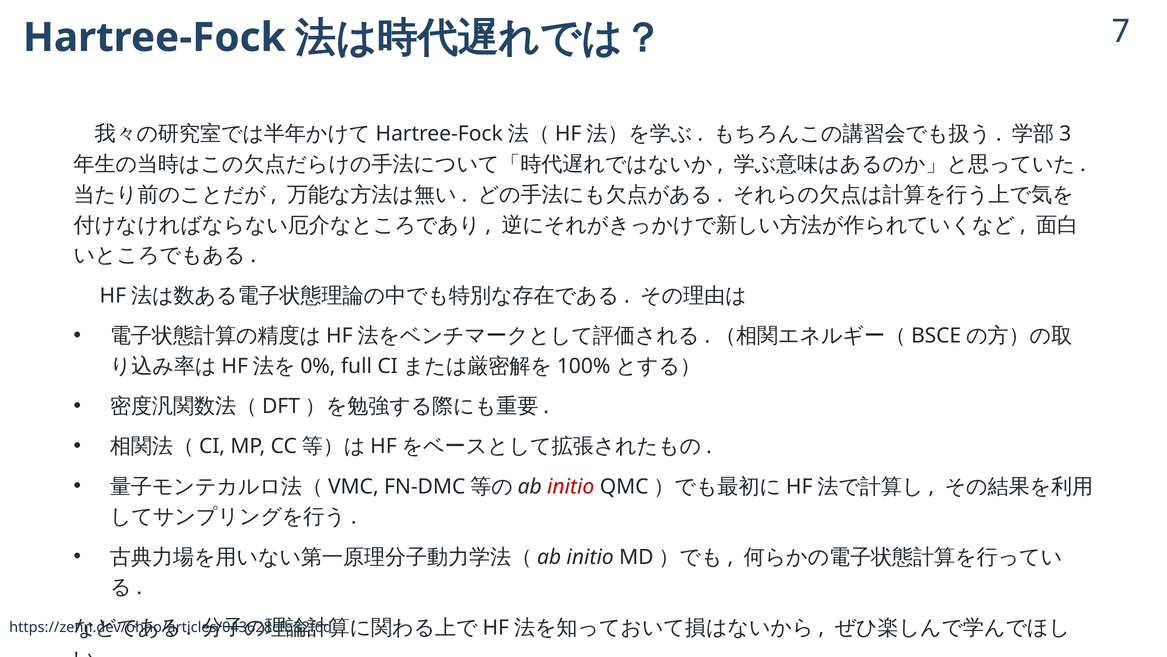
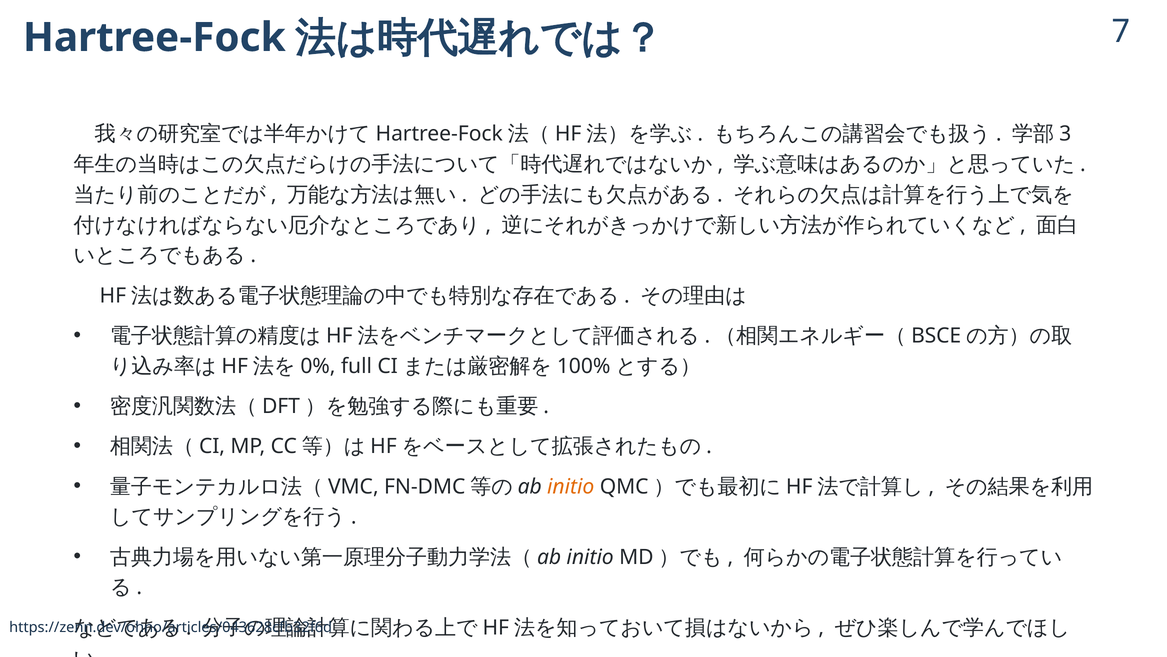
initio at (571, 486) colour: red -> orange
